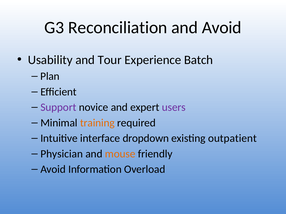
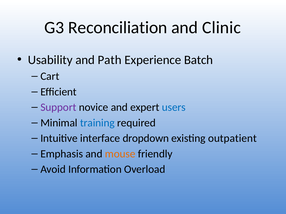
and Avoid: Avoid -> Clinic
Tour: Tour -> Path
Plan: Plan -> Cart
users colour: purple -> blue
training colour: orange -> blue
Physician: Physician -> Emphasis
